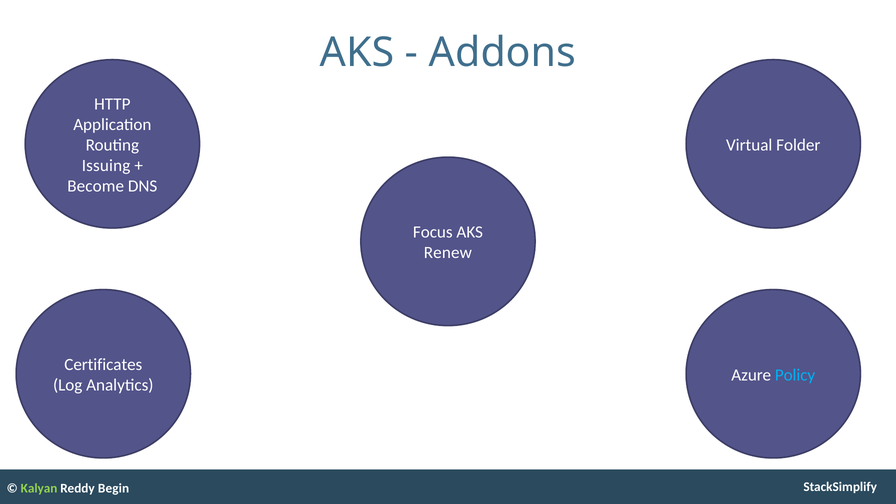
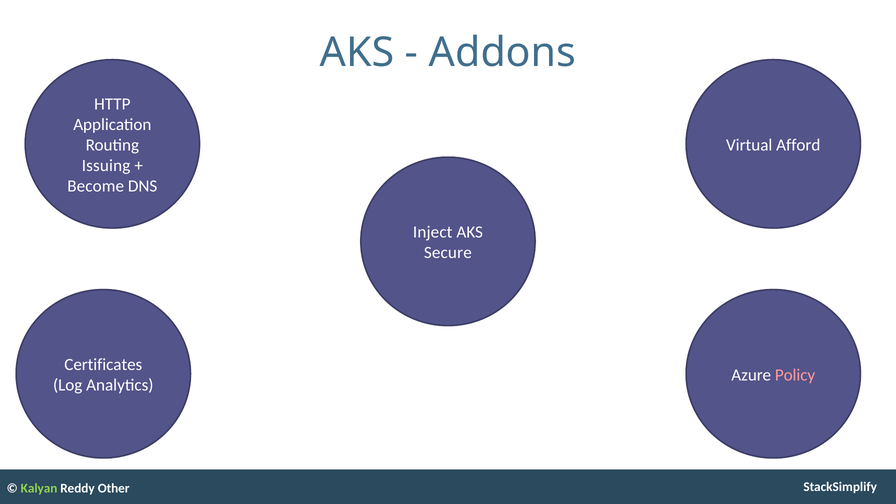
Folder: Folder -> Afford
Focus: Focus -> Inject
Renew: Renew -> Secure
Policy colour: light blue -> pink
Begin: Begin -> Other
